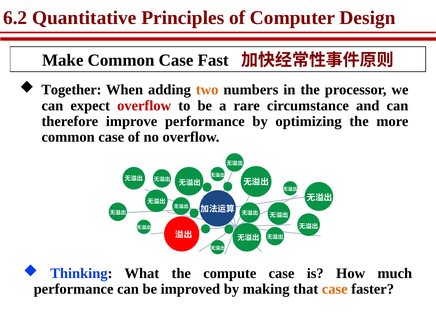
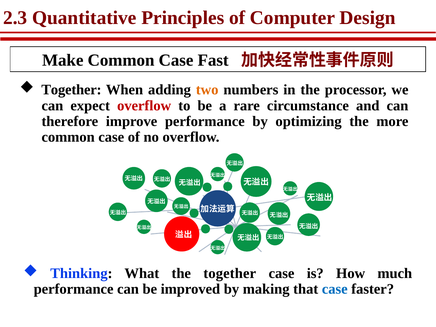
6.2: 6.2 -> 2.3
the compute: compute -> together
case at (335, 289) colour: orange -> blue
